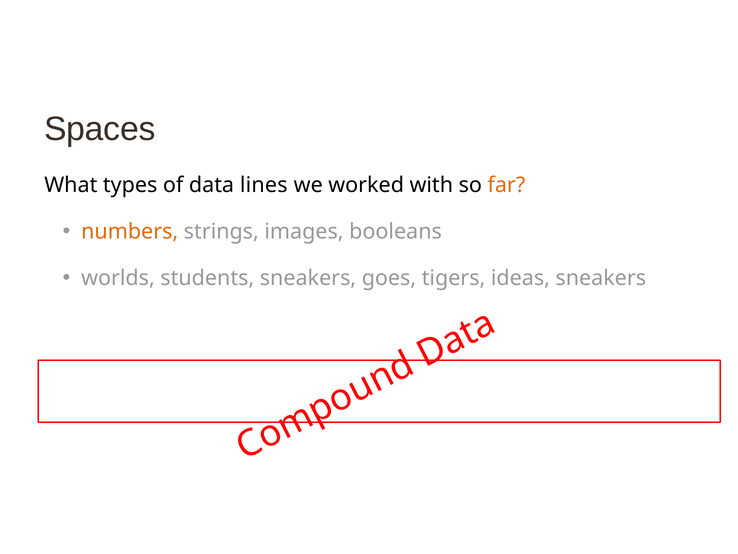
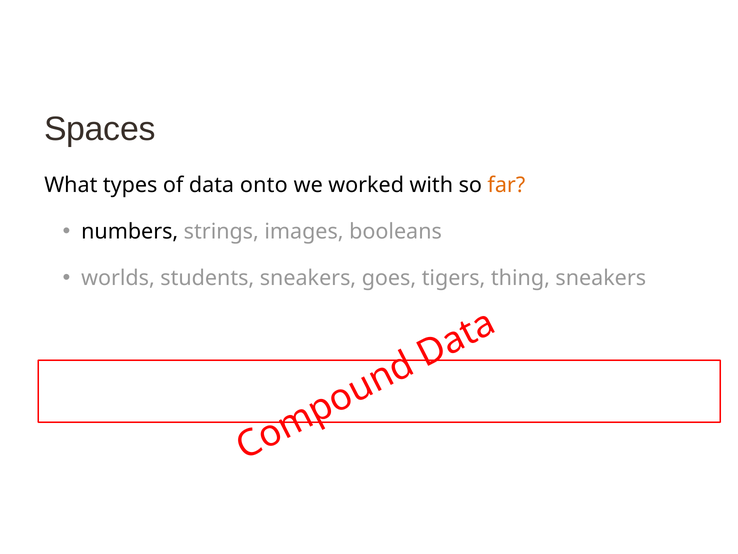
lines: lines -> onto
numbers colour: orange -> black
ideas: ideas -> thing
